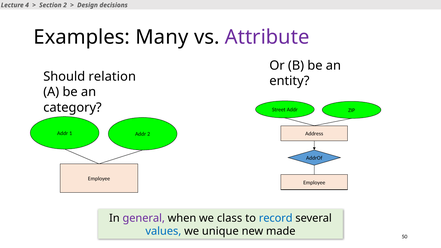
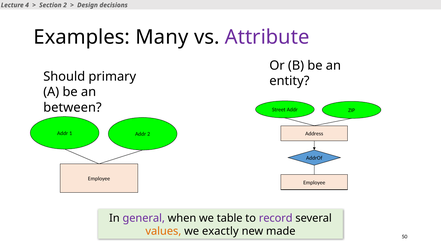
relation: relation -> primary
category: category -> between
class: class -> table
record colour: blue -> purple
values colour: blue -> orange
unique: unique -> exactly
